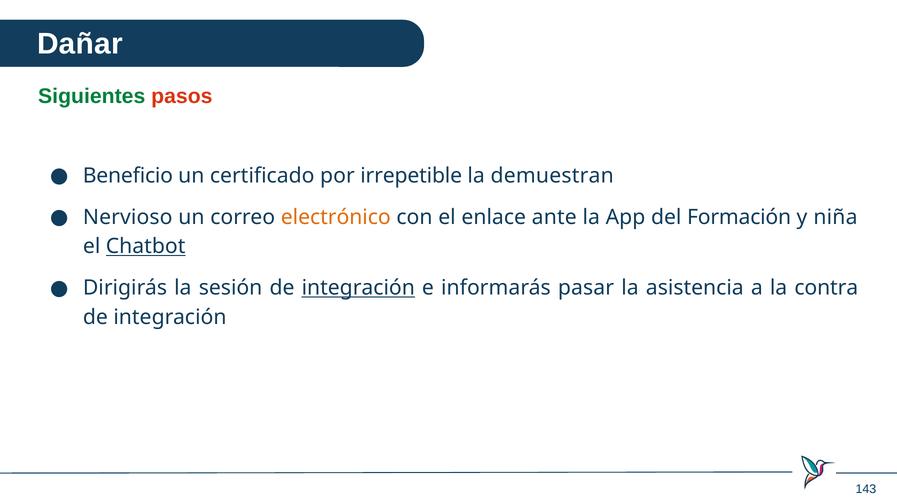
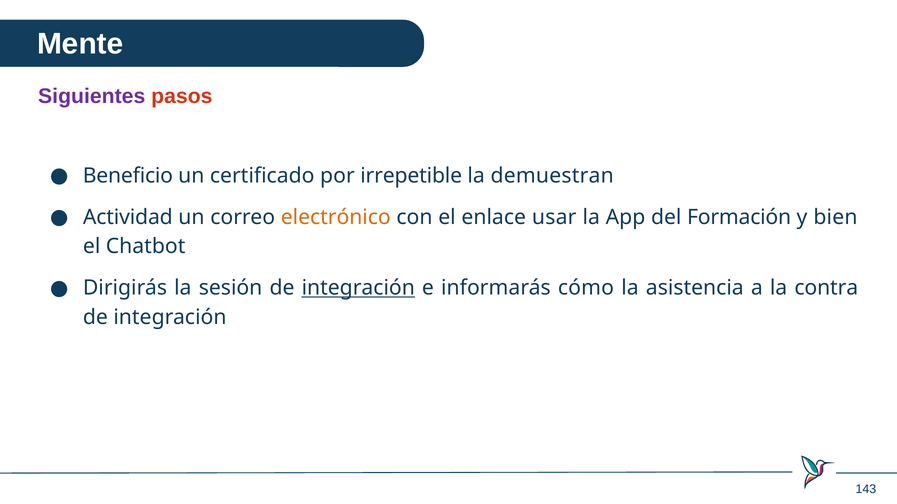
Dañar: Dañar -> Mente
Siguientes colour: green -> purple
Nervioso: Nervioso -> Actividad
ante: ante -> usar
niña: niña -> bien
Chatbot underline: present -> none
pasar: pasar -> cómo
